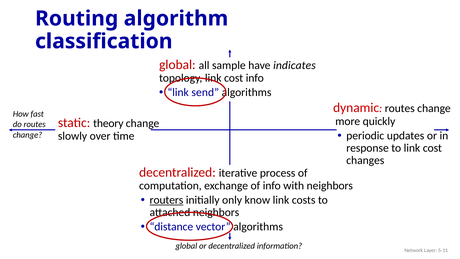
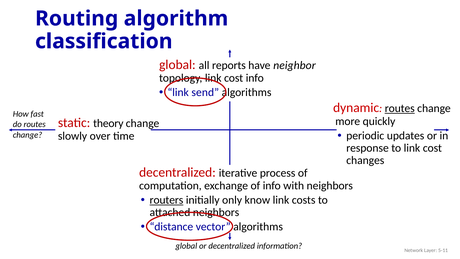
sample: sample -> reports
indicates: indicates -> neighbor
routes at (400, 108) underline: none -> present
